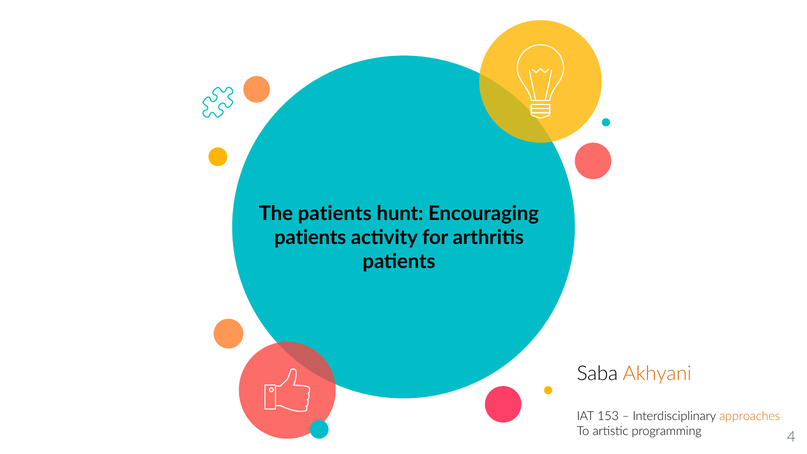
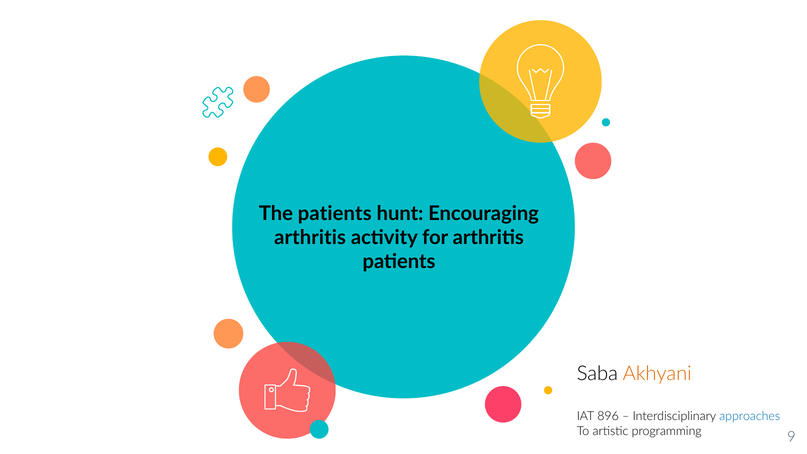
patients at (310, 238): patients -> arthritis
153: 153 -> 896
approaches colour: orange -> blue
4: 4 -> 9
